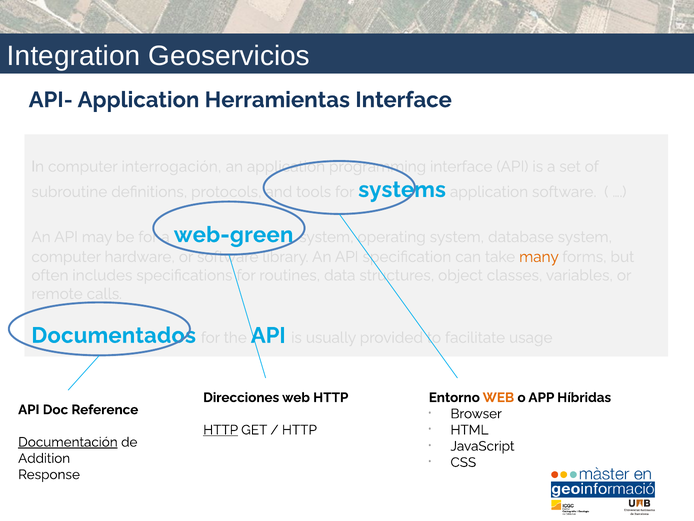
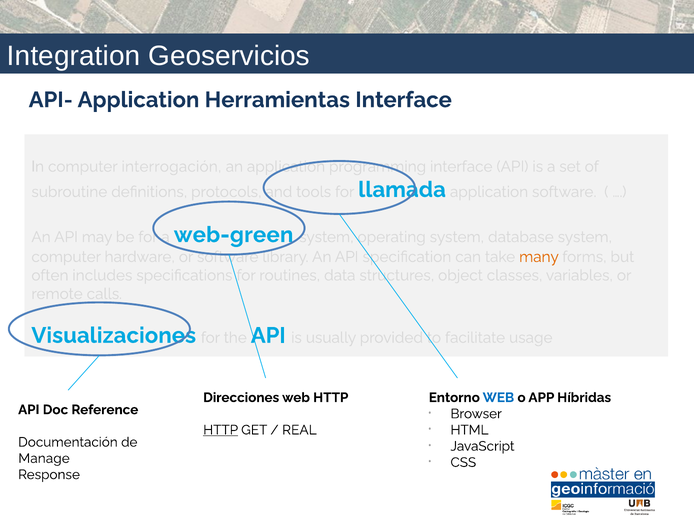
systems: systems -> llamada
Documentados: Documentados -> Visualizaciones
WEB at (498, 397) colour: orange -> blue
HTTP at (299, 430): HTTP -> REAL
Documentación underline: present -> none
Addition: Addition -> Manage
